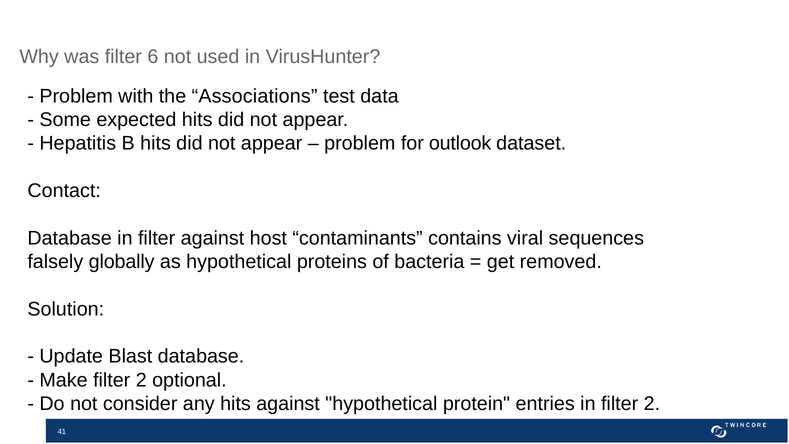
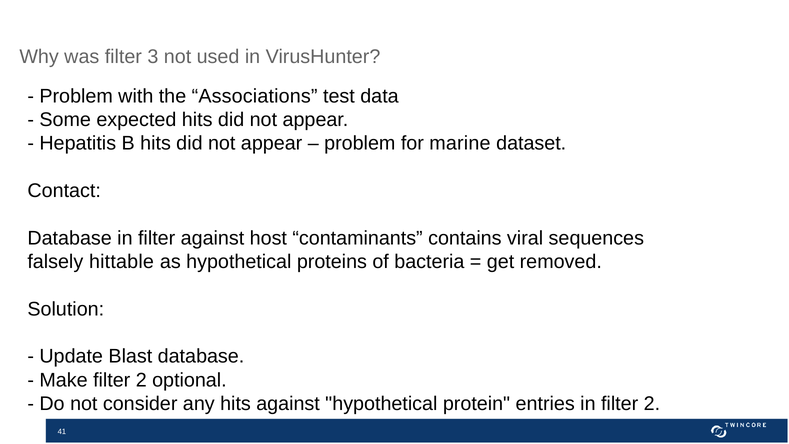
6: 6 -> 3
outlook: outlook -> marine
globally: globally -> hittable
